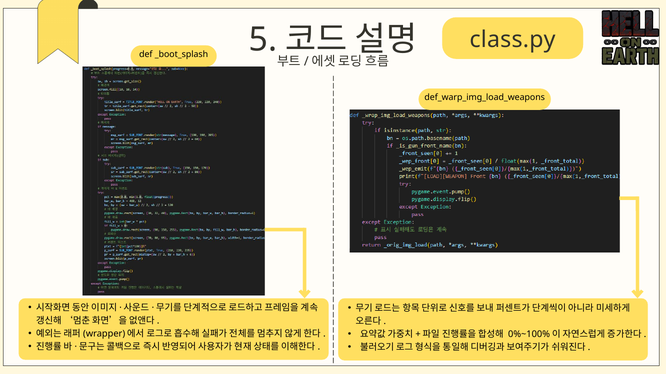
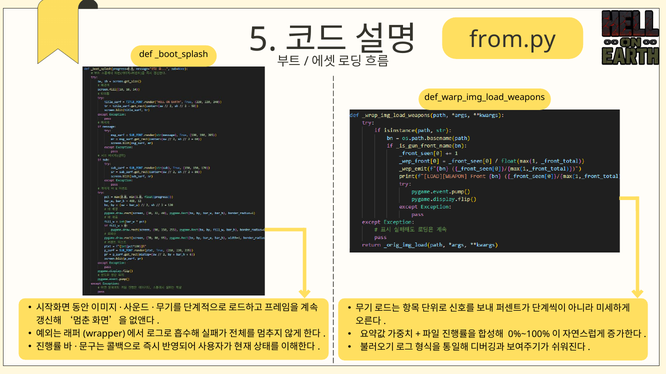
class.py: class.py -> from.py
